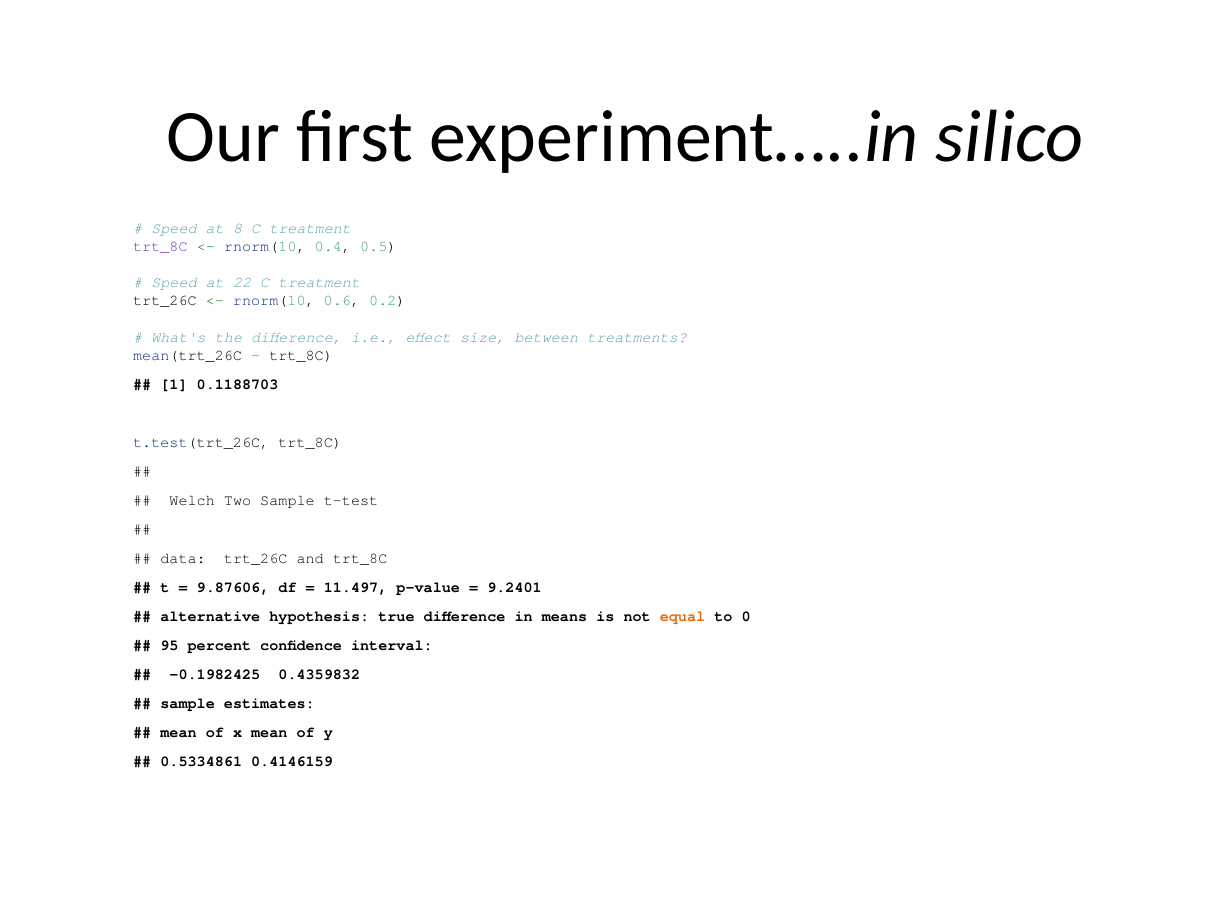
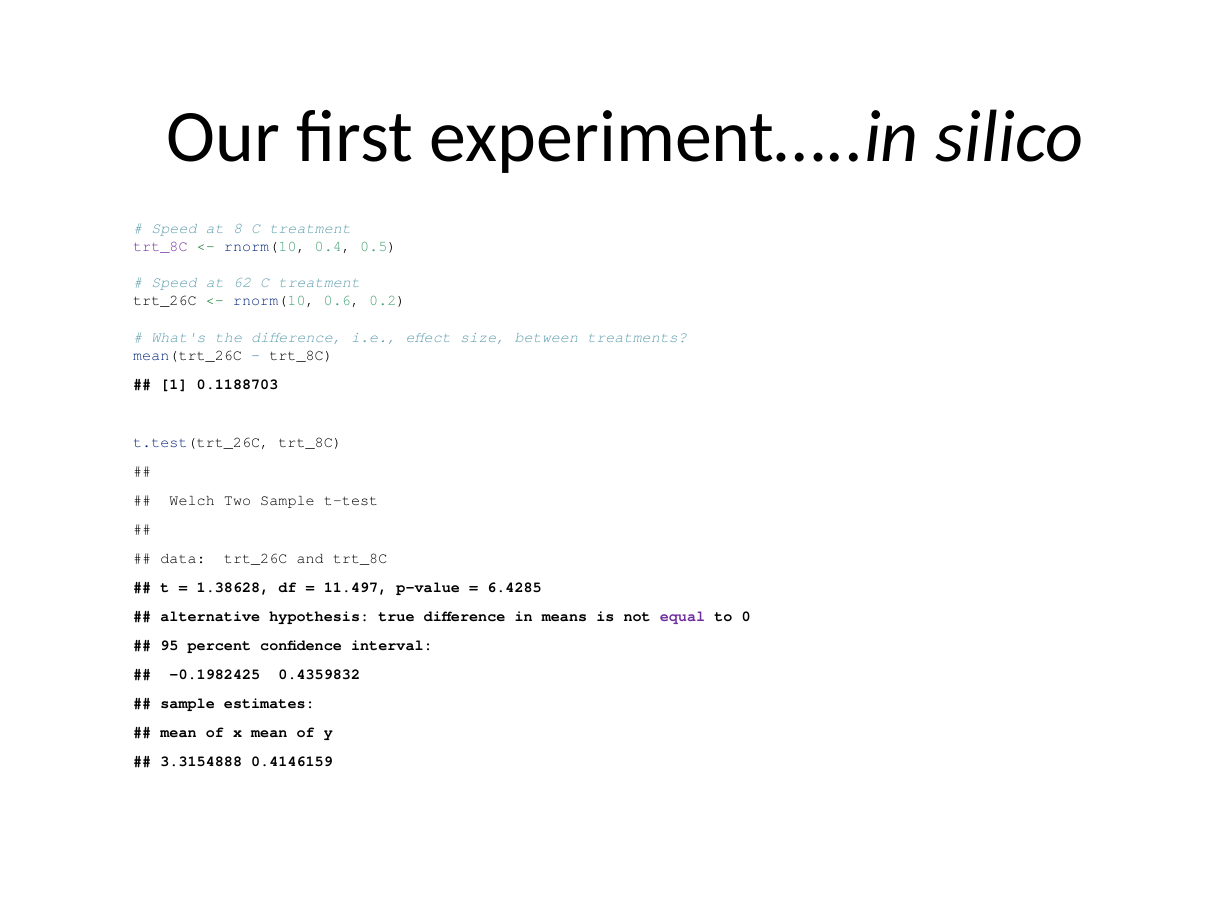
22: 22 -> 62
9.87606: 9.87606 -> 1.38628
9.2401: 9.2401 -> 6.4285
equal colour: orange -> purple
0.5334861: 0.5334861 -> 3.3154888
